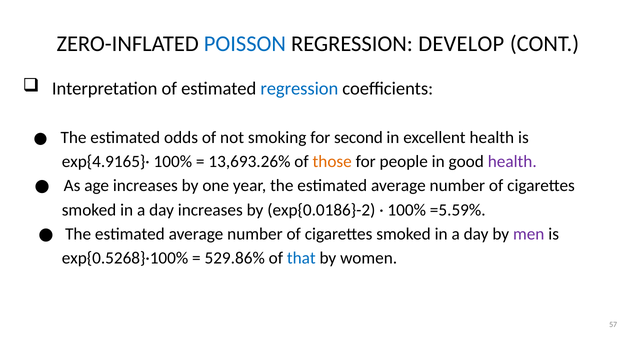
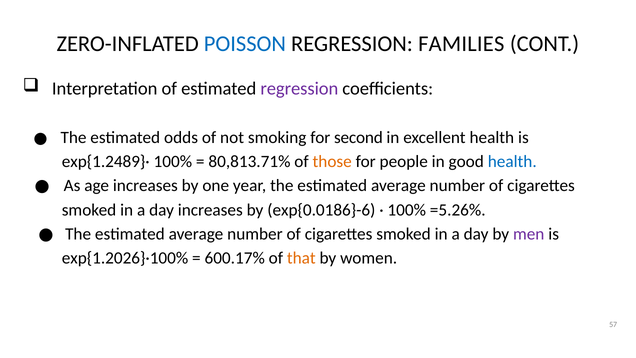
DEVELOP: DEVELOP -> FAMILIES
regression at (299, 88) colour: blue -> purple
exp{4.9165}·: exp{4.9165}· -> exp{1.2489}·
13,693.26%: 13,693.26% -> 80,813.71%
health at (512, 162) colour: purple -> blue
exp{0.0186}-2: exp{0.0186}-2 -> exp{0.0186}-6
=5.59%: =5.59% -> =5.26%
exp{0.5268}·100%: exp{0.5268}·100% -> exp{1.2026}·100%
529.86%: 529.86% -> 600.17%
that colour: blue -> orange
